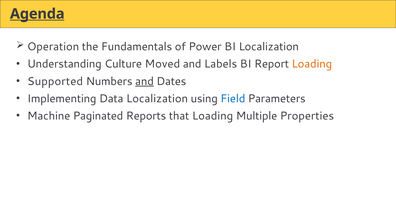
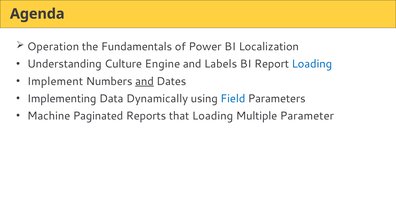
Agenda underline: present -> none
Moved: Moved -> Engine
Loading at (312, 64) colour: orange -> blue
Supported: Supported -> Implement
Data Localization: Localization -> Dynamically
Properties: Properties -> Parameter
